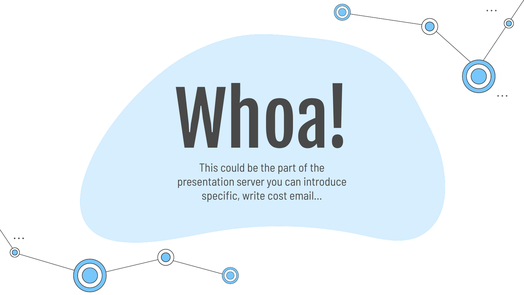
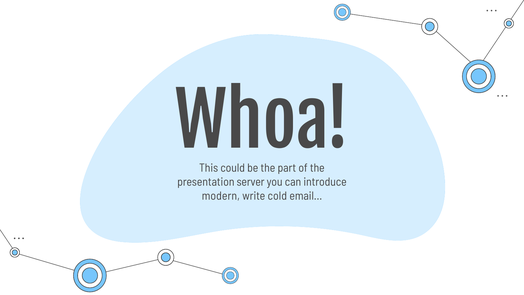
specific: specific -> modern
cost: cost -> cold
